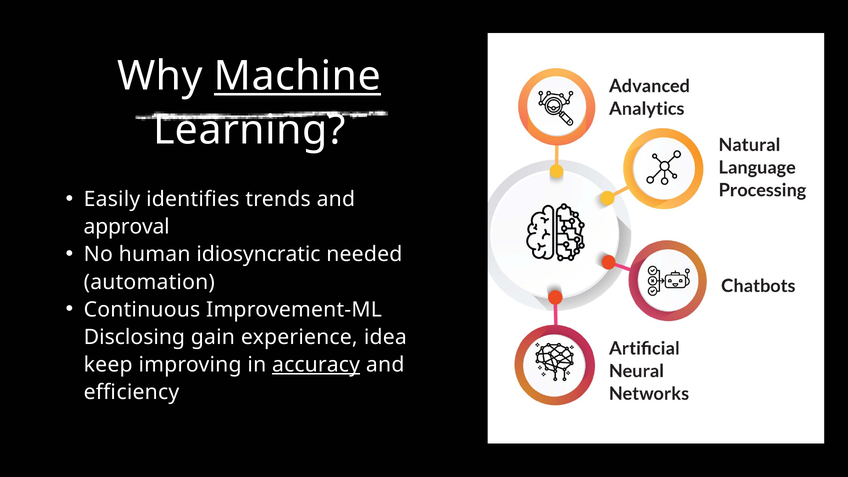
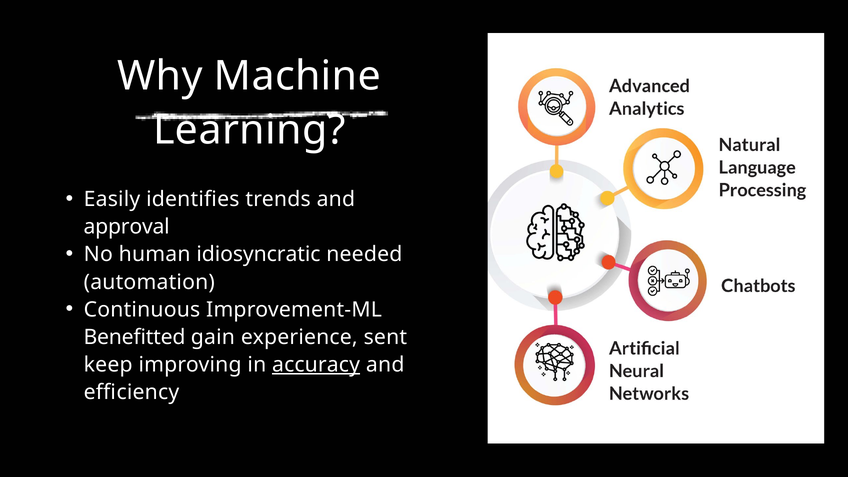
Machine underline: present -> none
Disclosing: Disclosing -> Benefitted
idea: idea -> sent
